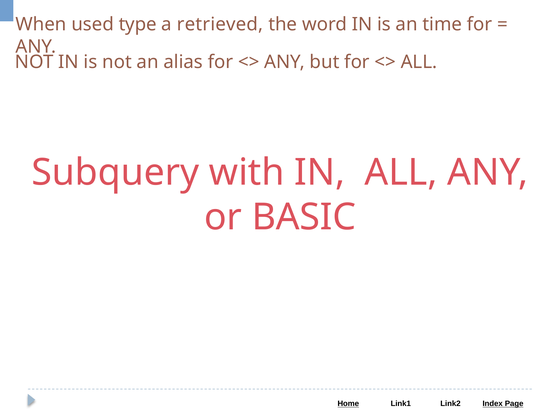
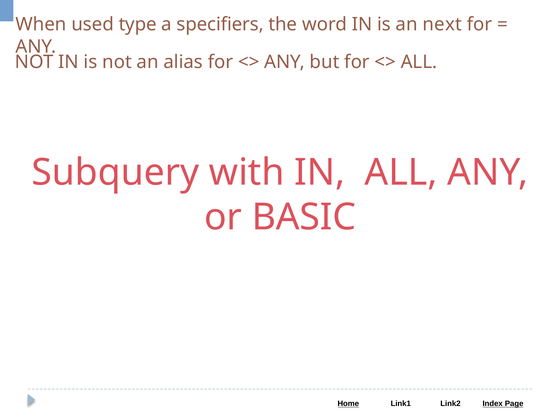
retrieved: retrieved -> specifiers
time: time -> next
